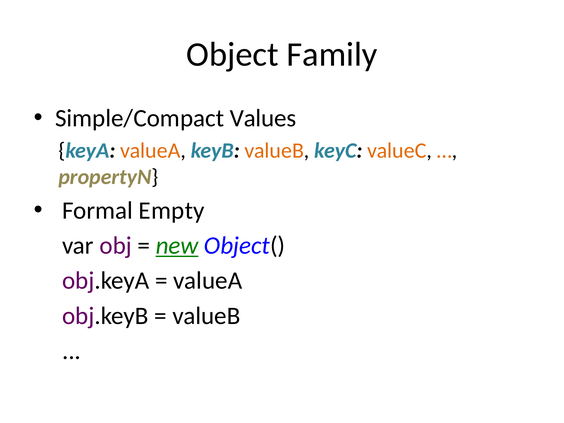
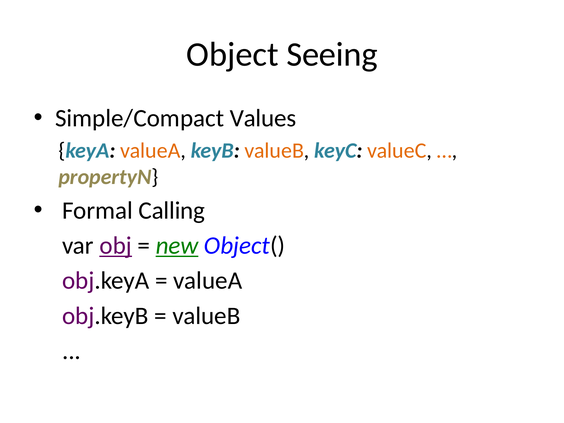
Family: Family -> Seeing
Empty: Empty -> Calling
obj underline: none -> present
